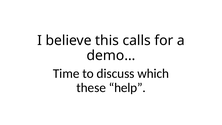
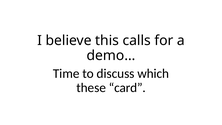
help: help -> card
